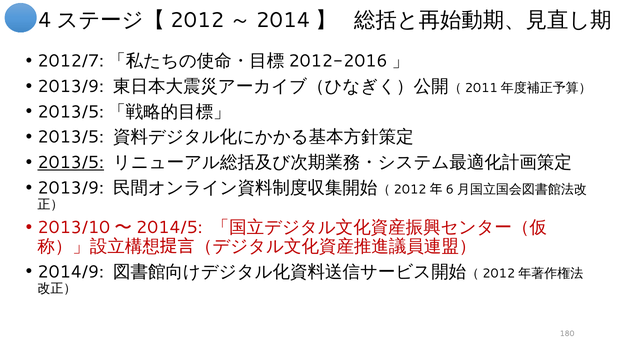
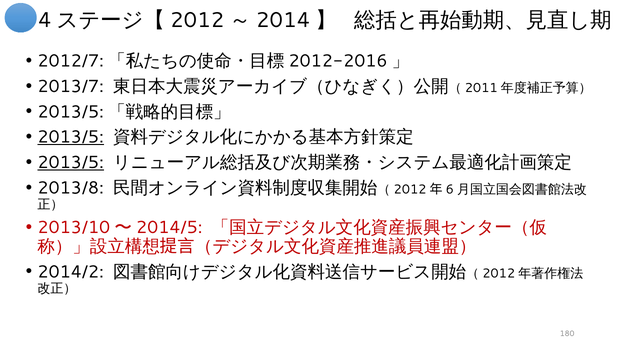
2013/9 at (71, 86): 2013/9 -> 2013/7
2013/5 at (71, 137) underline: none -> present
2013/9 at (71, 188): 2013/9 -> 2013/8
2014/9: 2014/9 -> 2014/2
